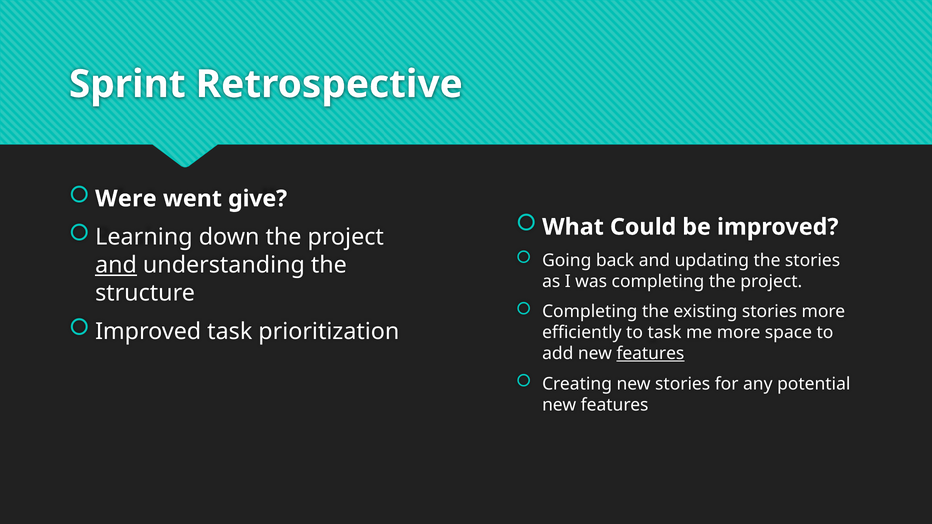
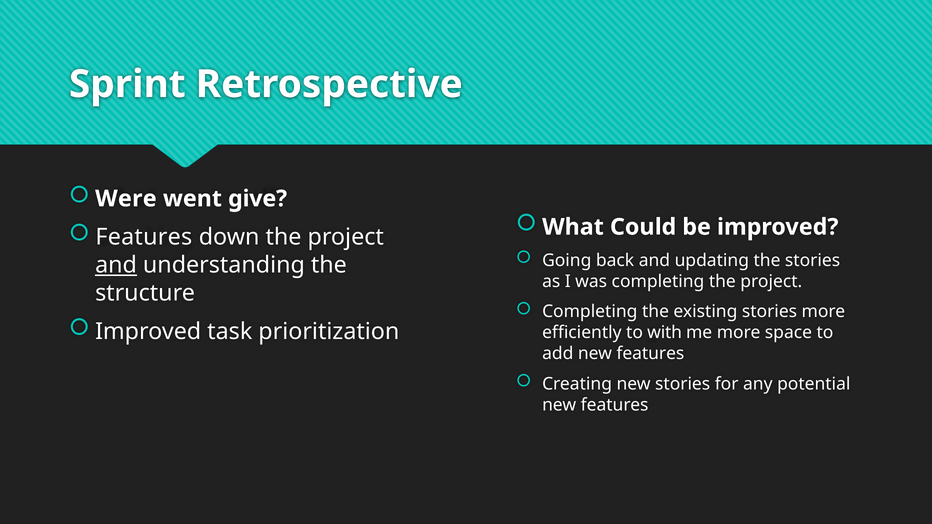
Learning at (144, 237): Learning -> Features
to task: task -> with
features at (650, 354) underline: present -> none
